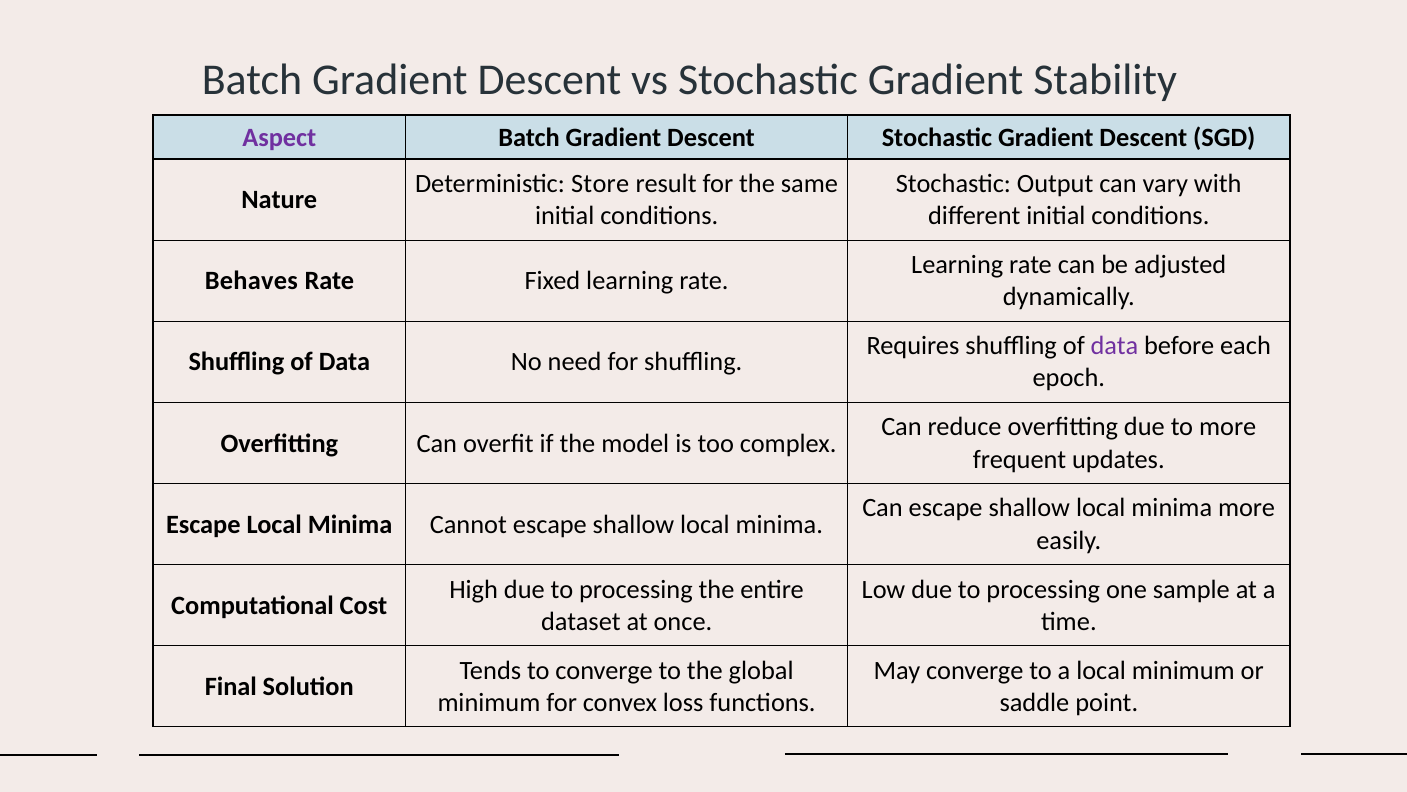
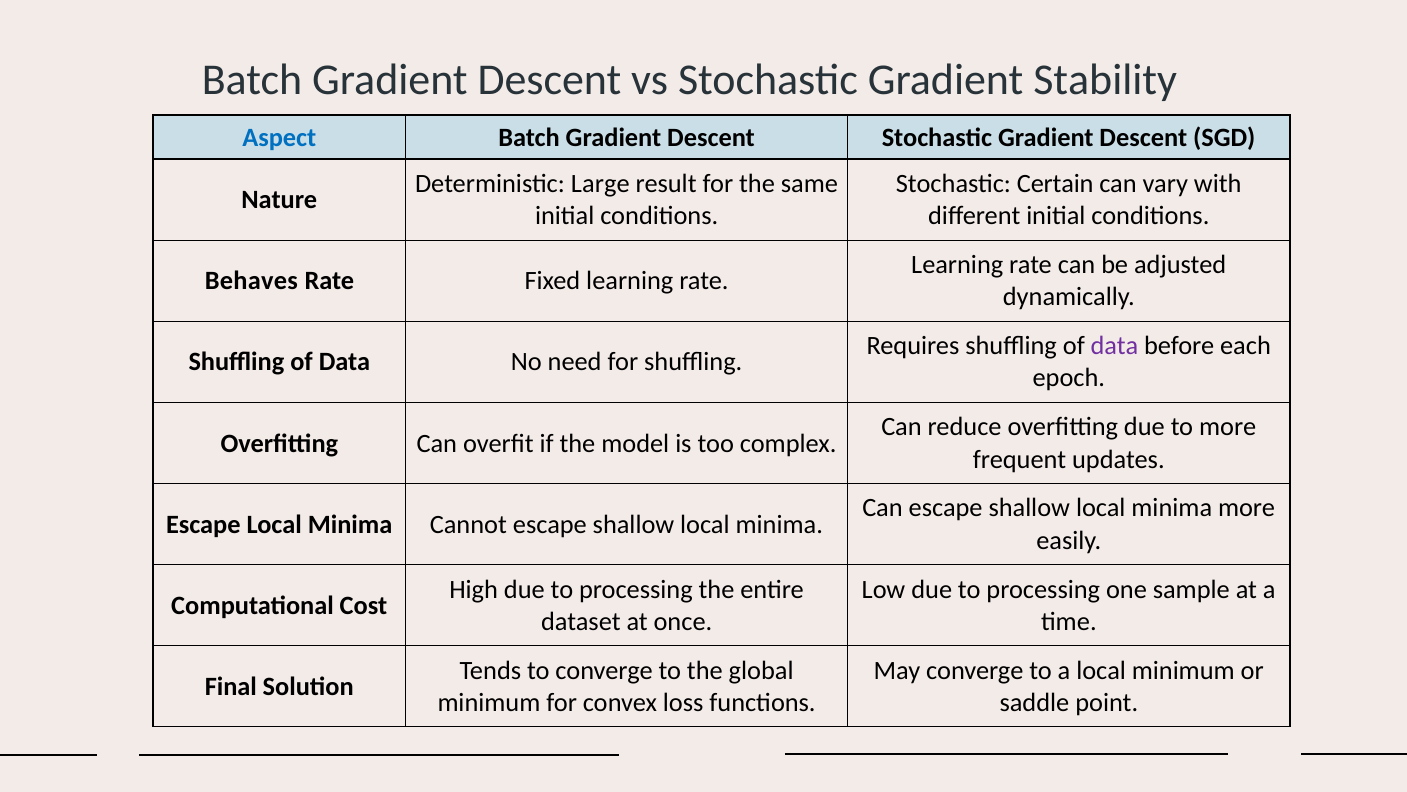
Aspect colour: purple -> blue
Store: Store -> Large
Output: Output -> Certain
